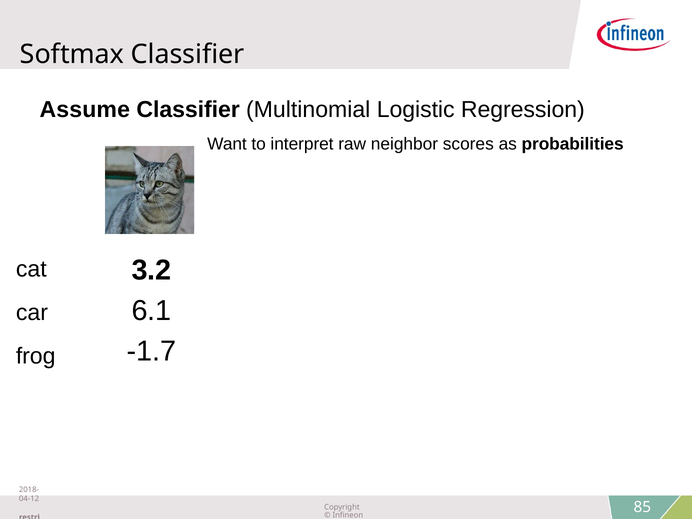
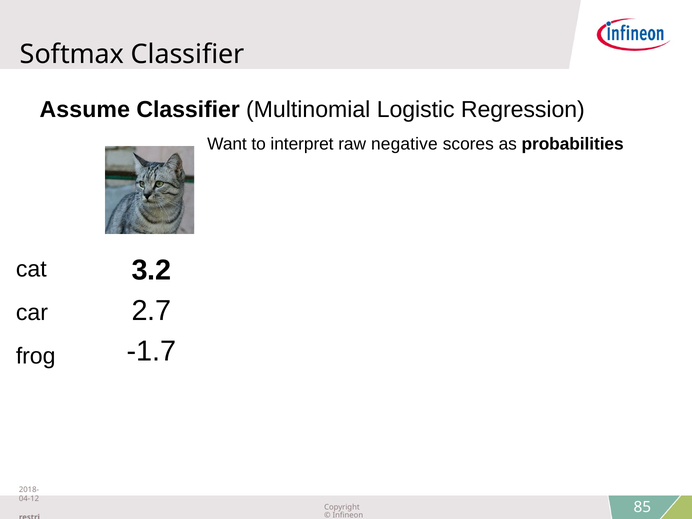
neighbor: neighbor -> negative
6.1: 6.1 -> 2.7
